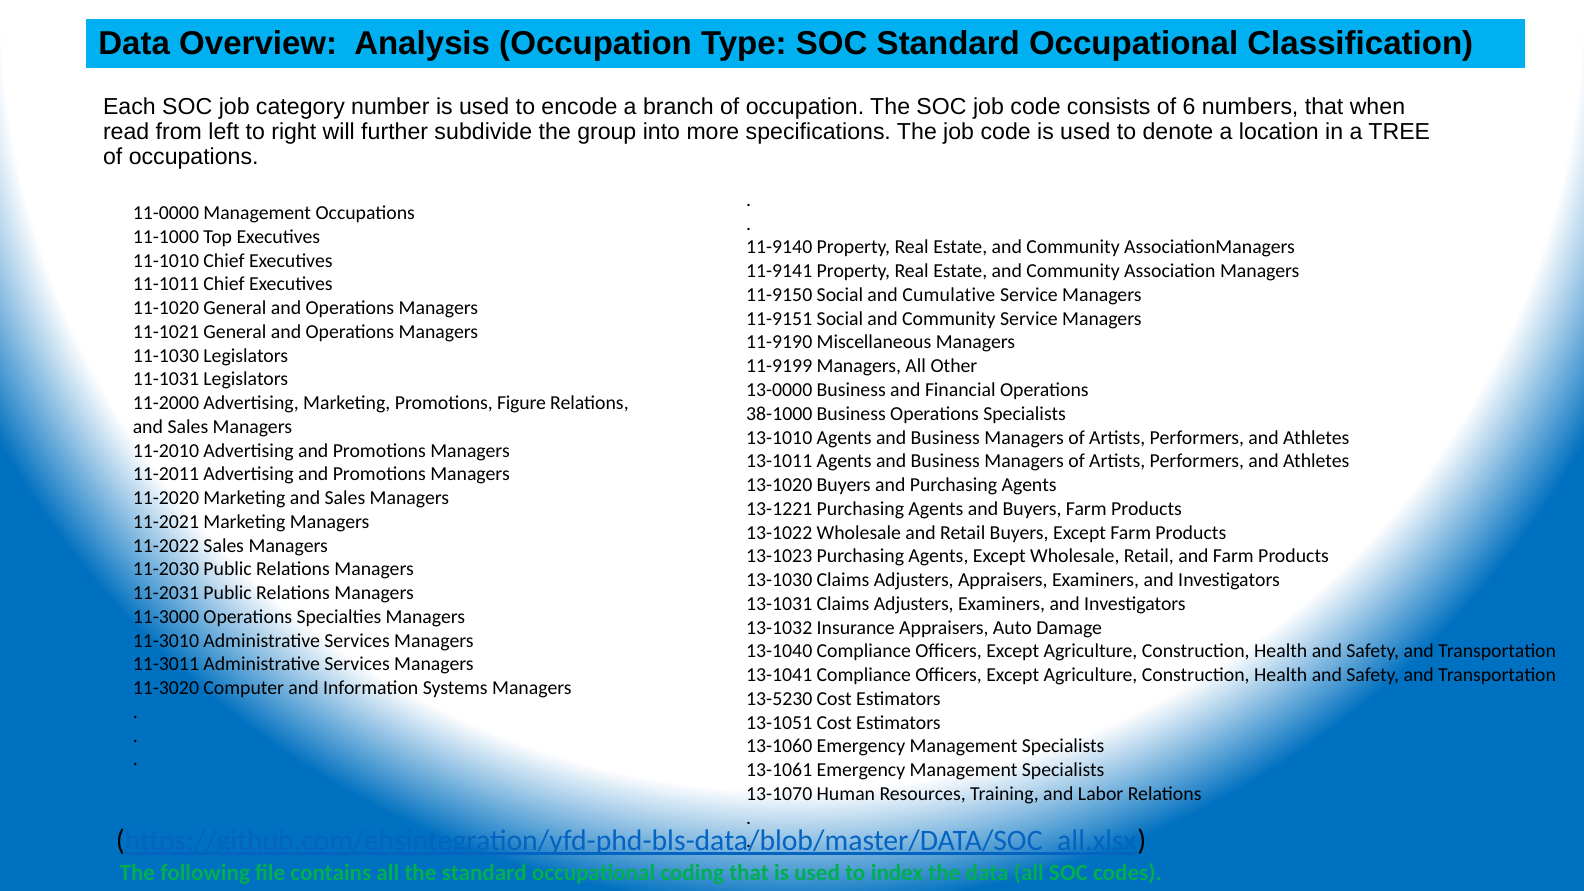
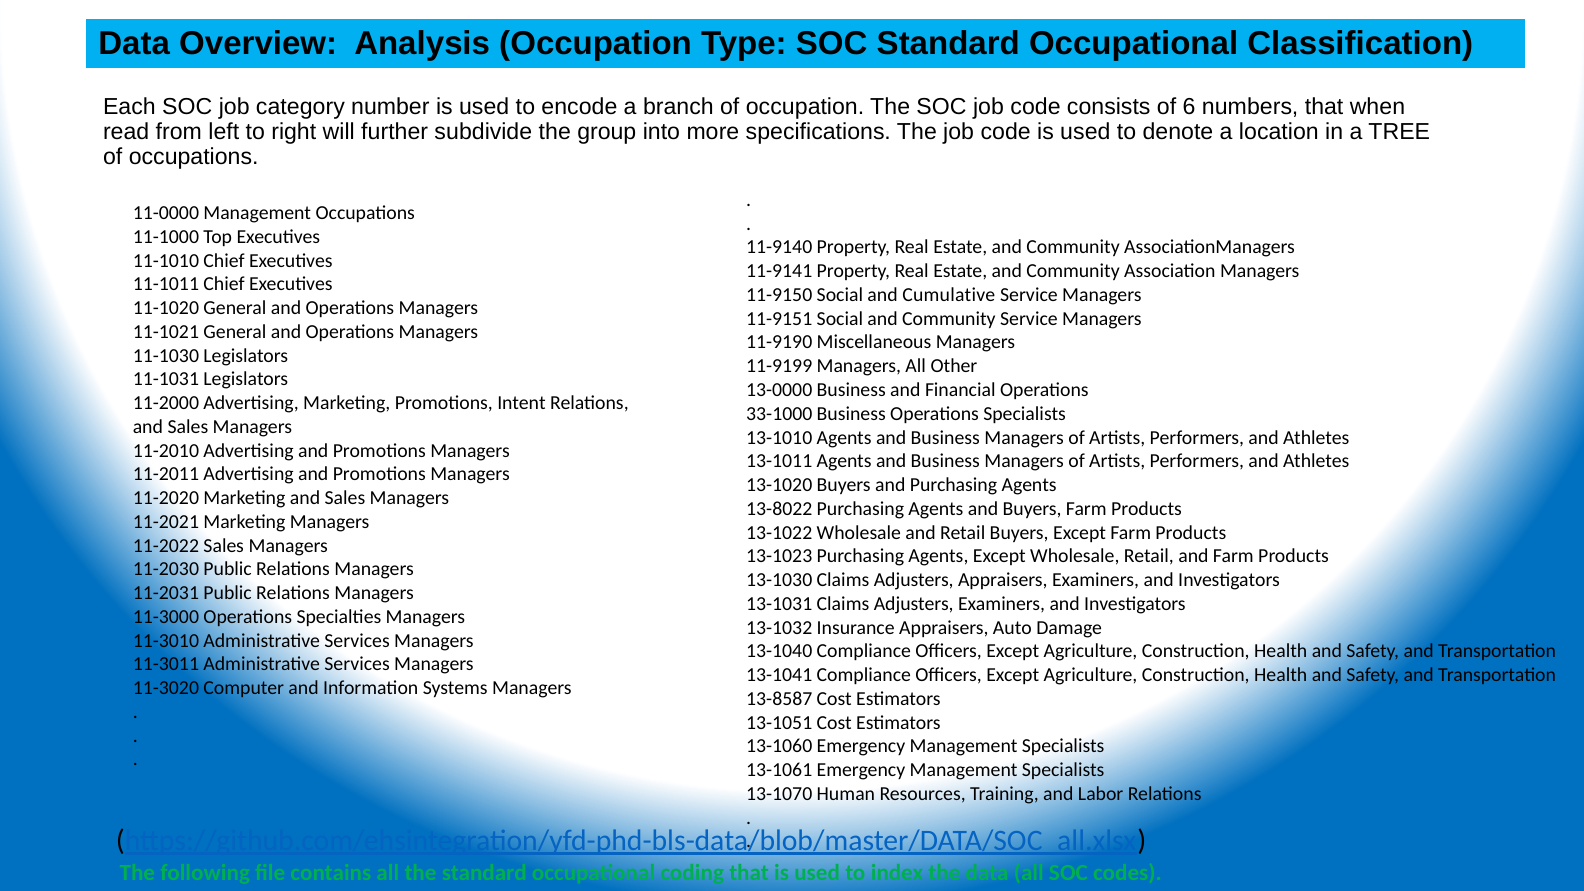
Figure: Figure -> Intent
38-1000: 38-1000 -> 33-1000
13-1221: 13-1221 -> 13-8022
13-5230: 13-5230 -> 13-8587
